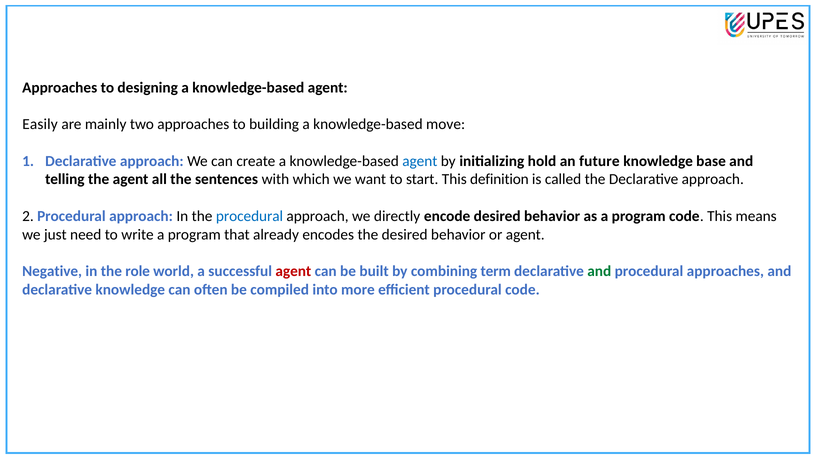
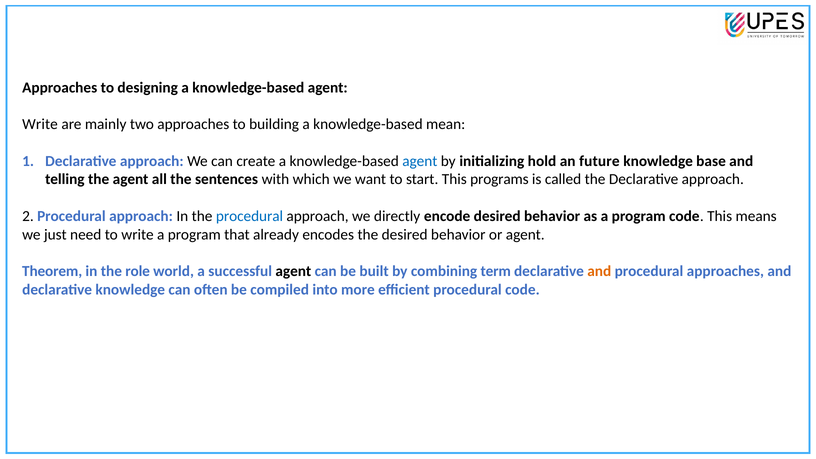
Easily at (40, 124): Easily -> Write
move: move -> mean
definition: definition -> programs
Negative: Negative -> Theorem
agent at (293, 271) colour: red -> black
and at (599, 271) colour: green -> orange
